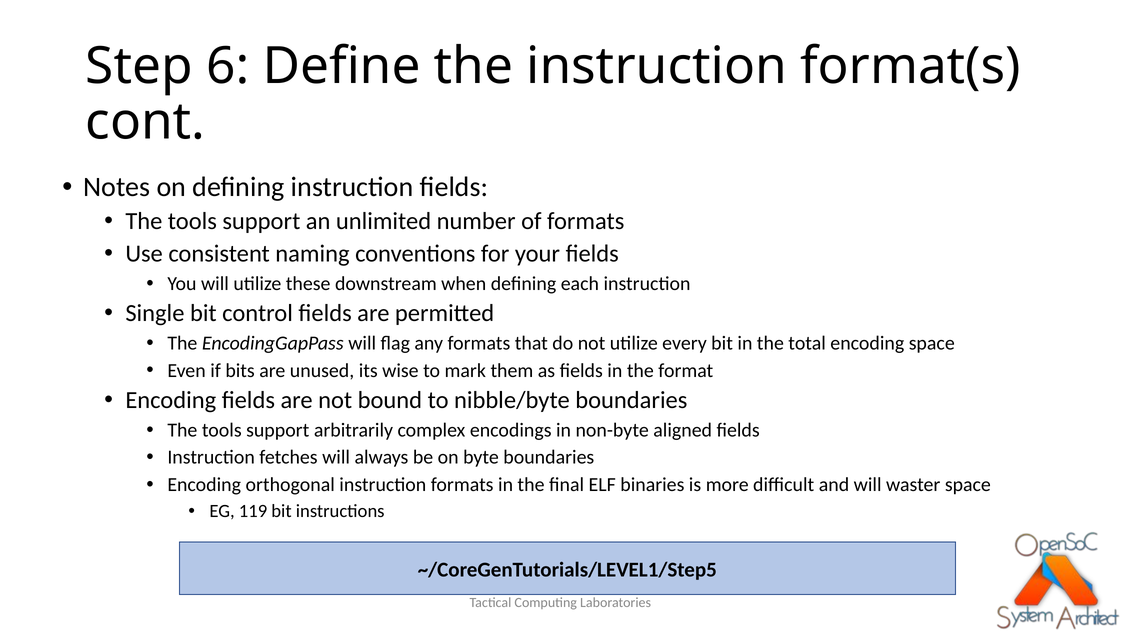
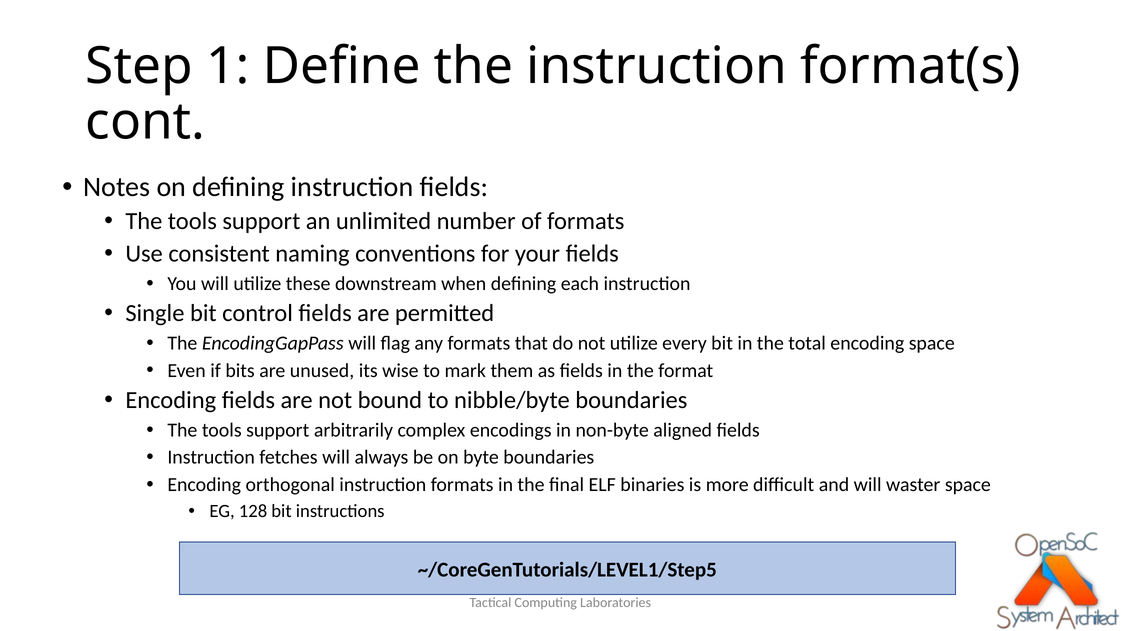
6: 6 -> 1
119: 119 -> 128
